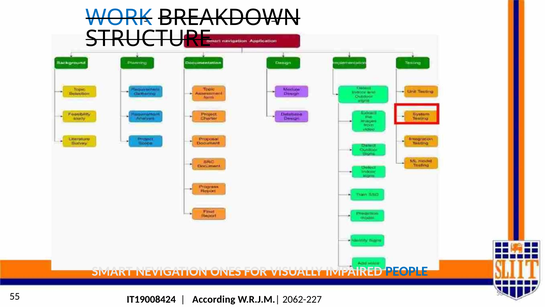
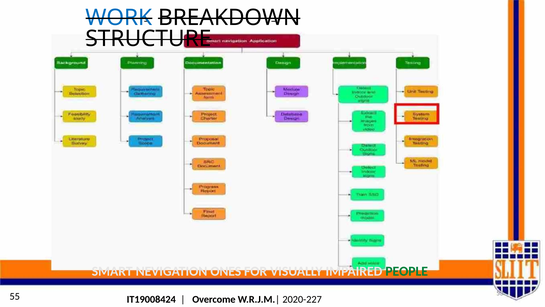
PEOPLE colour: blue -> green
According: According -> Overcome
2062-227: 2062-227 -> 2020-227
